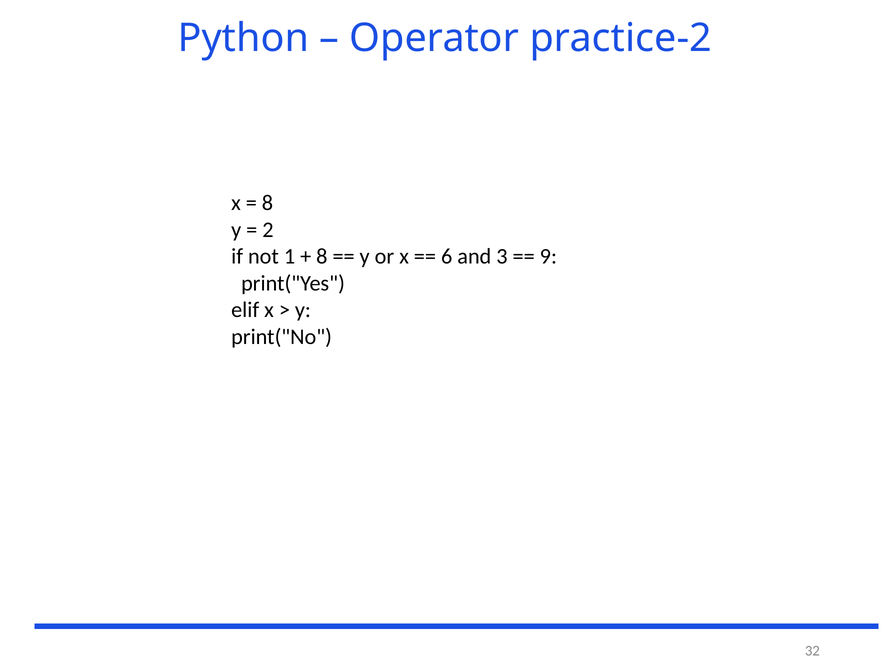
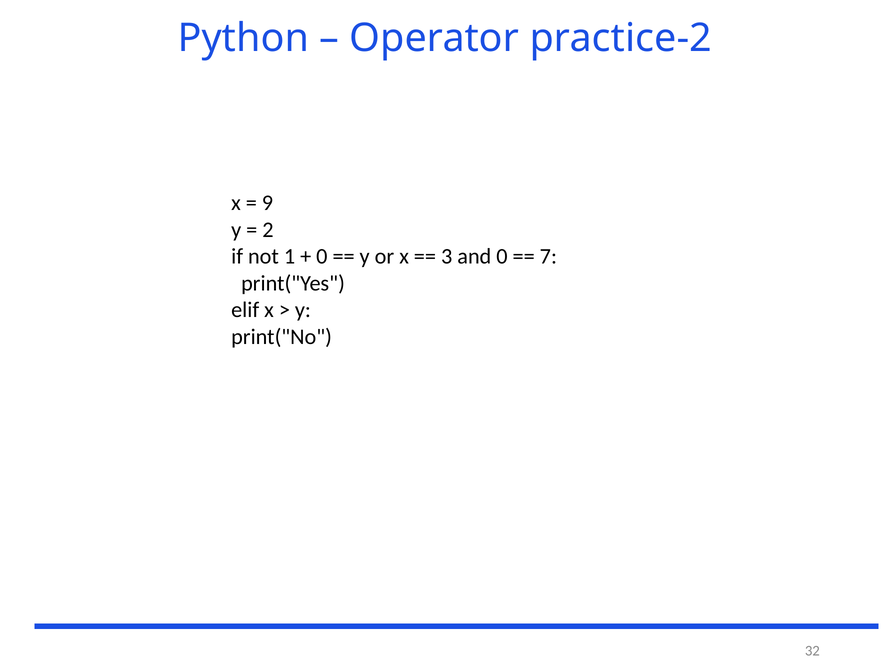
8 at (267, 203): 8 -> 9
8 at (322, 256): 8 -> 0
6: 6 -> 3
and 3: 3 -> 0
9: 9 -> 7
